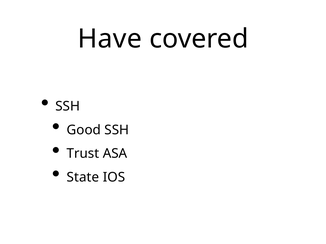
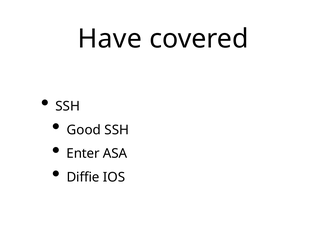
Trust: Trust -> Enter
State: State -> Diffie
